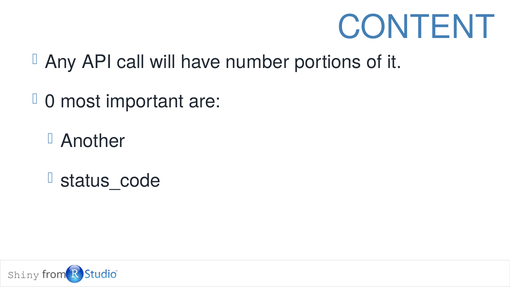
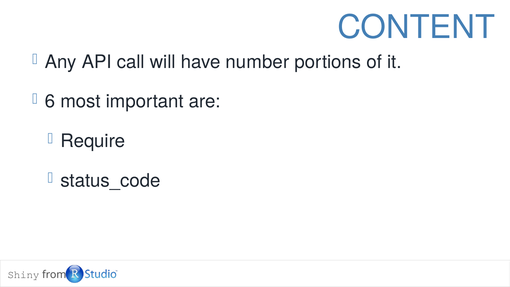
0: 0 -> 6
Another: Another -> Require
